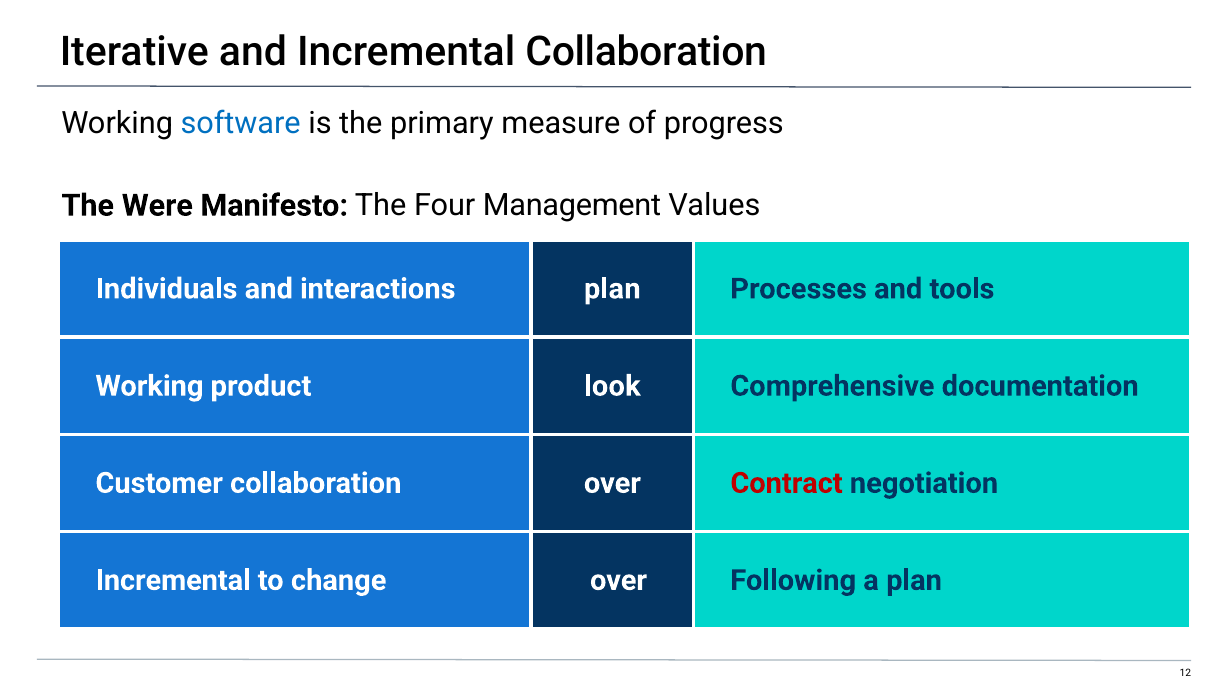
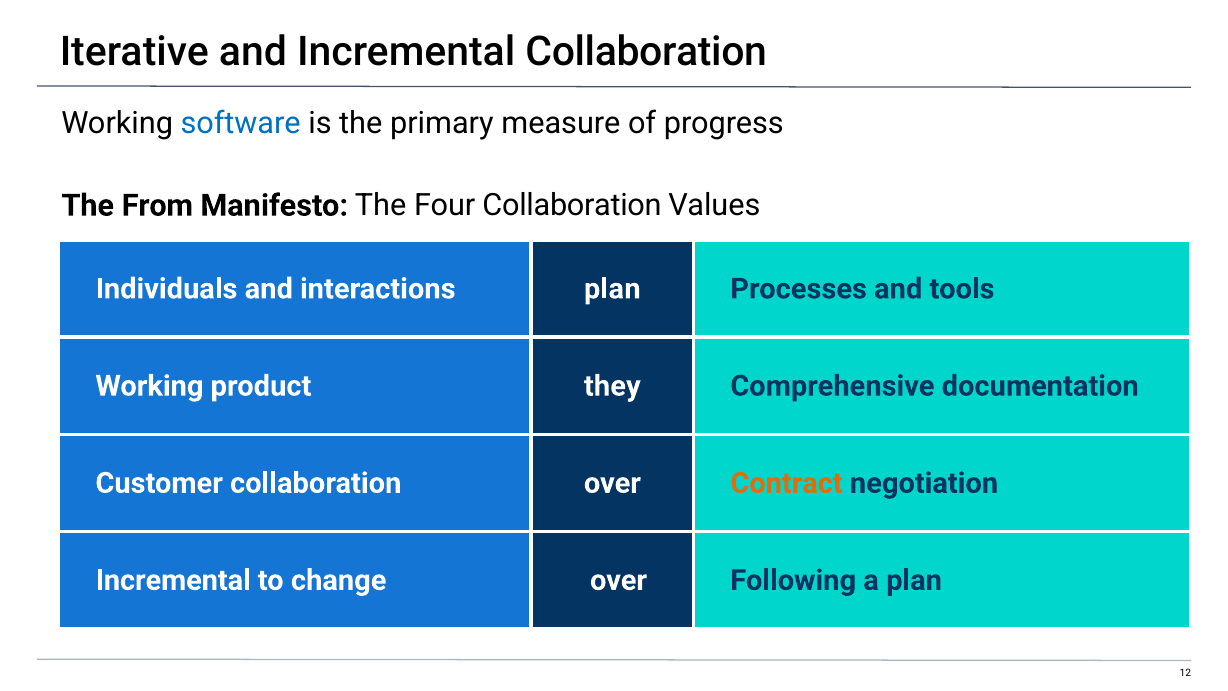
Were: Were -> From
Four Management: Management -> Collaboration
look: look -> they
Contract colour: red -> orange
